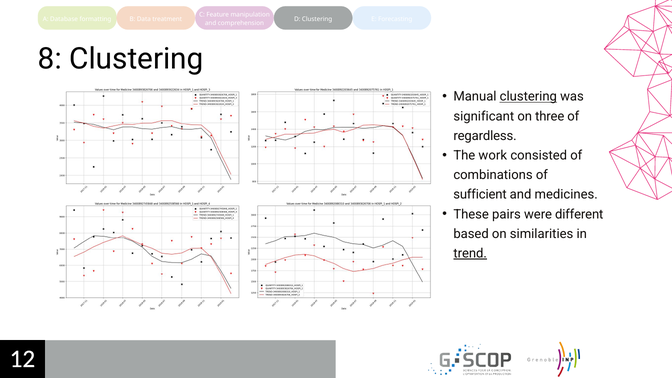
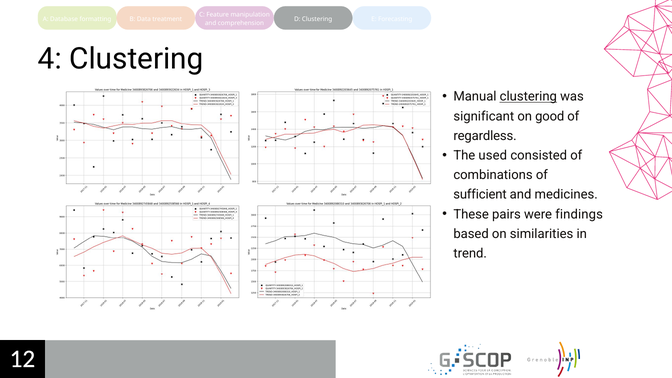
8: 8 -> 4
three: three -> good
work: work -> used
different: different -> findings
trend underline: present -> none
